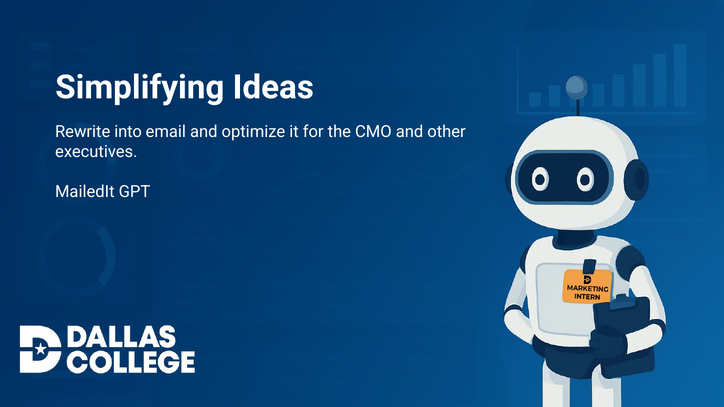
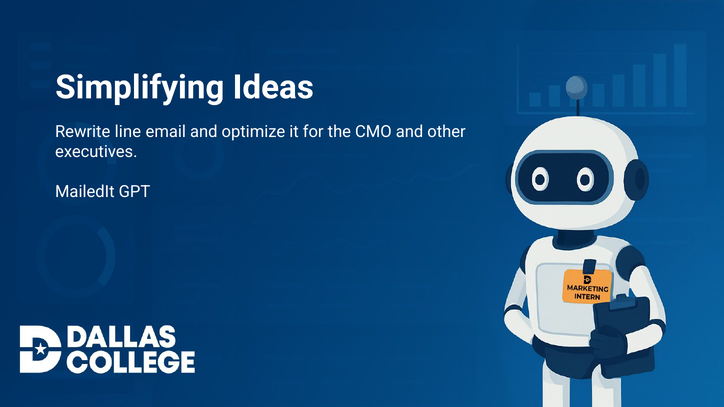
into: into -> line
